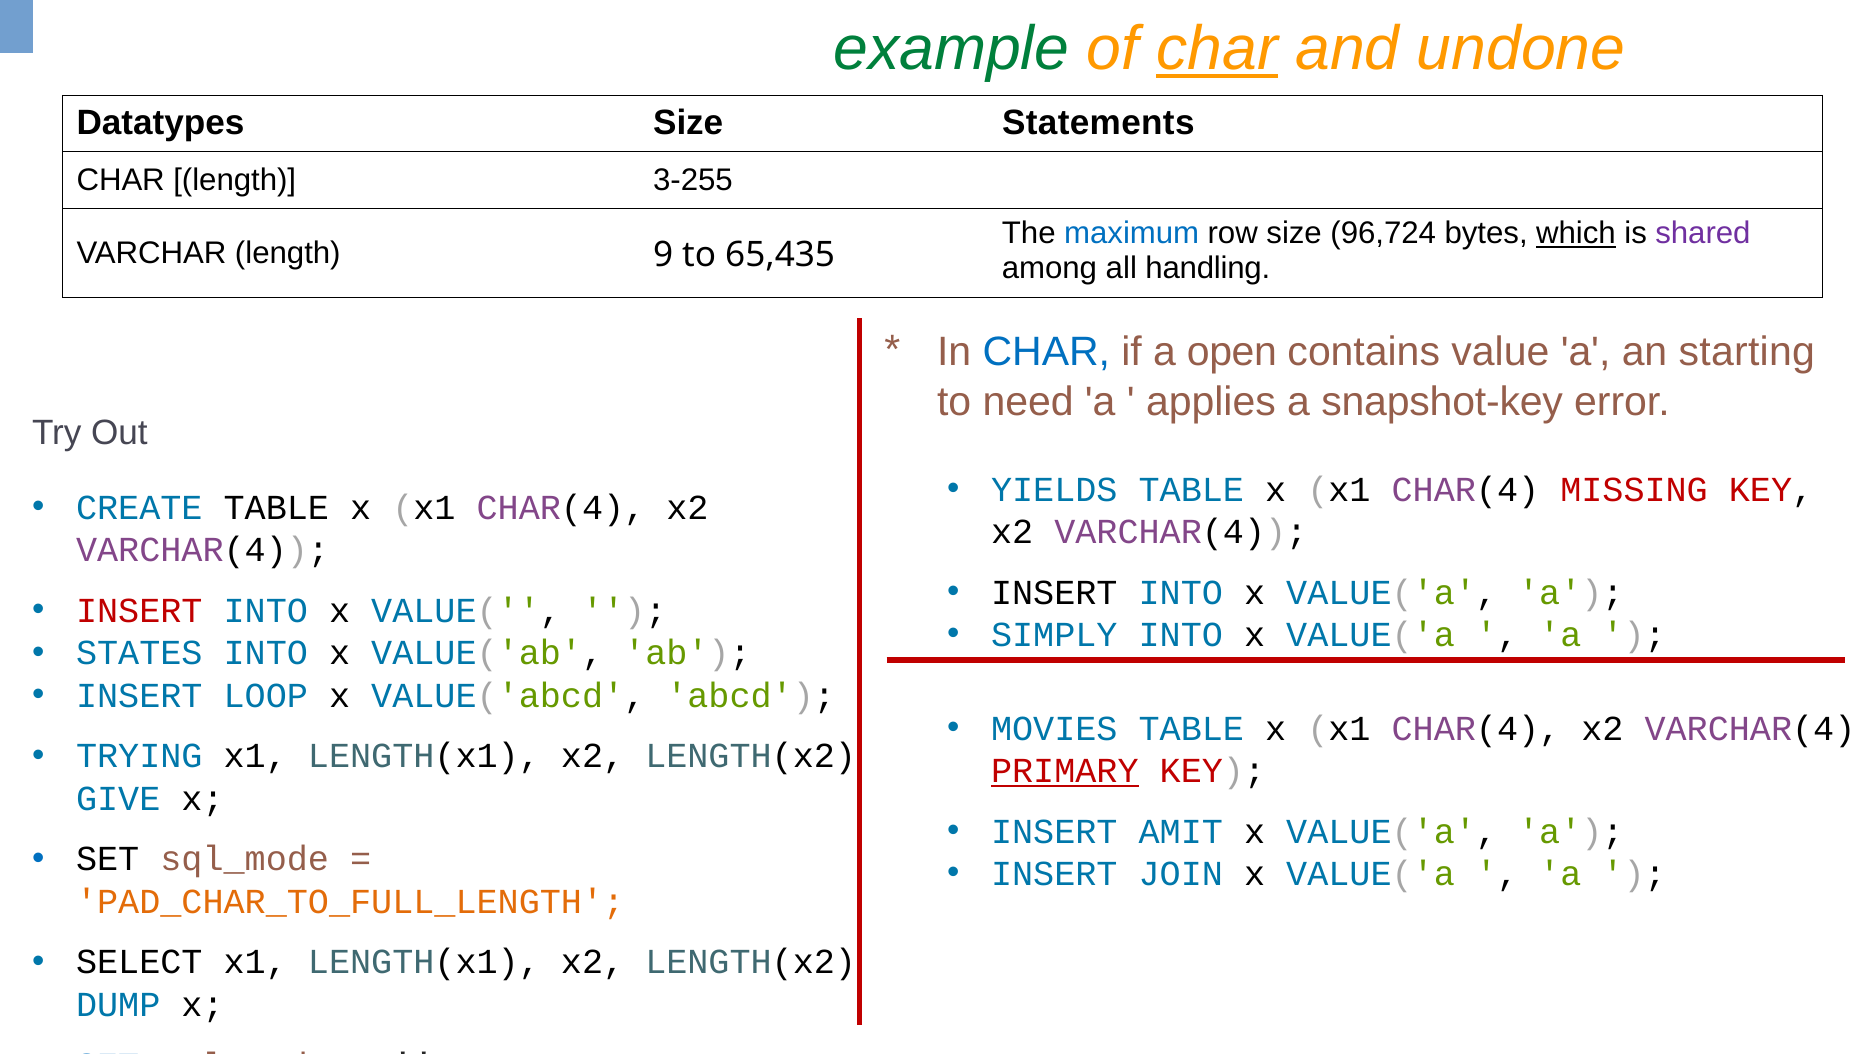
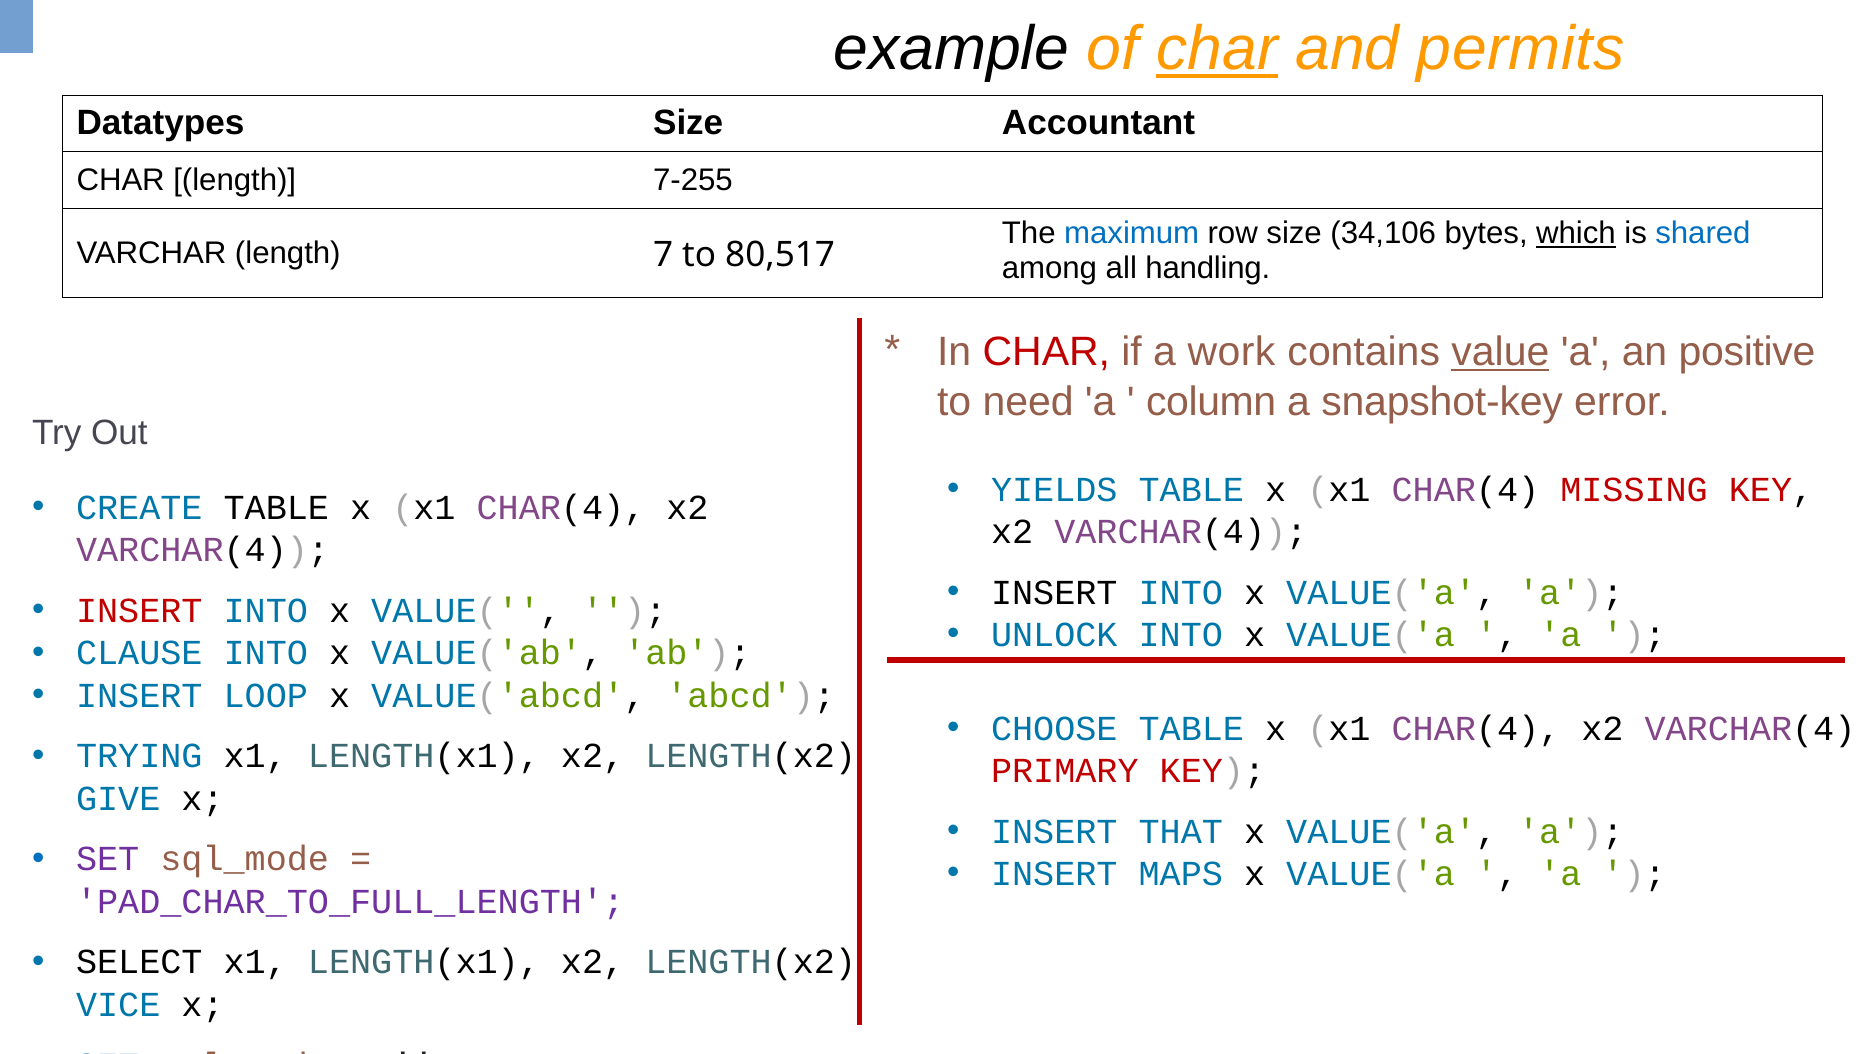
example colour: green -> black
undone: undone -> permits
Statements: Statements -> Accountant
3-255: 3-255 -> 7-255
96,724: 96,724 -> 34,106
shared colour: purple -> blue
9: 9 -> 7
65,435: 65,435 -> 80,517
CHAR at (1046, 352) colour: blue -> red
open: open -> work
value underline: none -> present
starting: starting -> positive
applies: applies -> column
SIMPLY: SIMPLY -> UNLOCK
STATES: STATES -> CLAUSE
MOVIES: MOVIES -> CHOOSE
PRIMARY underline: present -> none
AMIT: AMIT -> THAT
SET at (108, 859) colour: black -> purple
JOIN: JOIN -> MAPS
PAD_CHAR_TO_FULL_LENGTH colour: orange -> purple
DUMP: DUMP -> VICE
